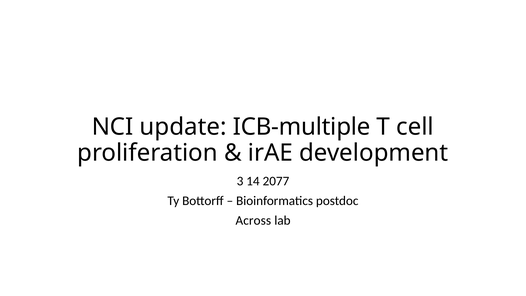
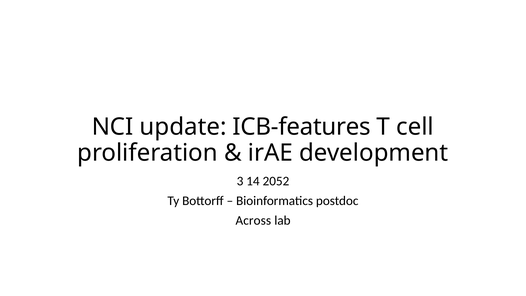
ICB-multiple: ICB-multiple -> ICB-features
2077: 2077 -> 2052
